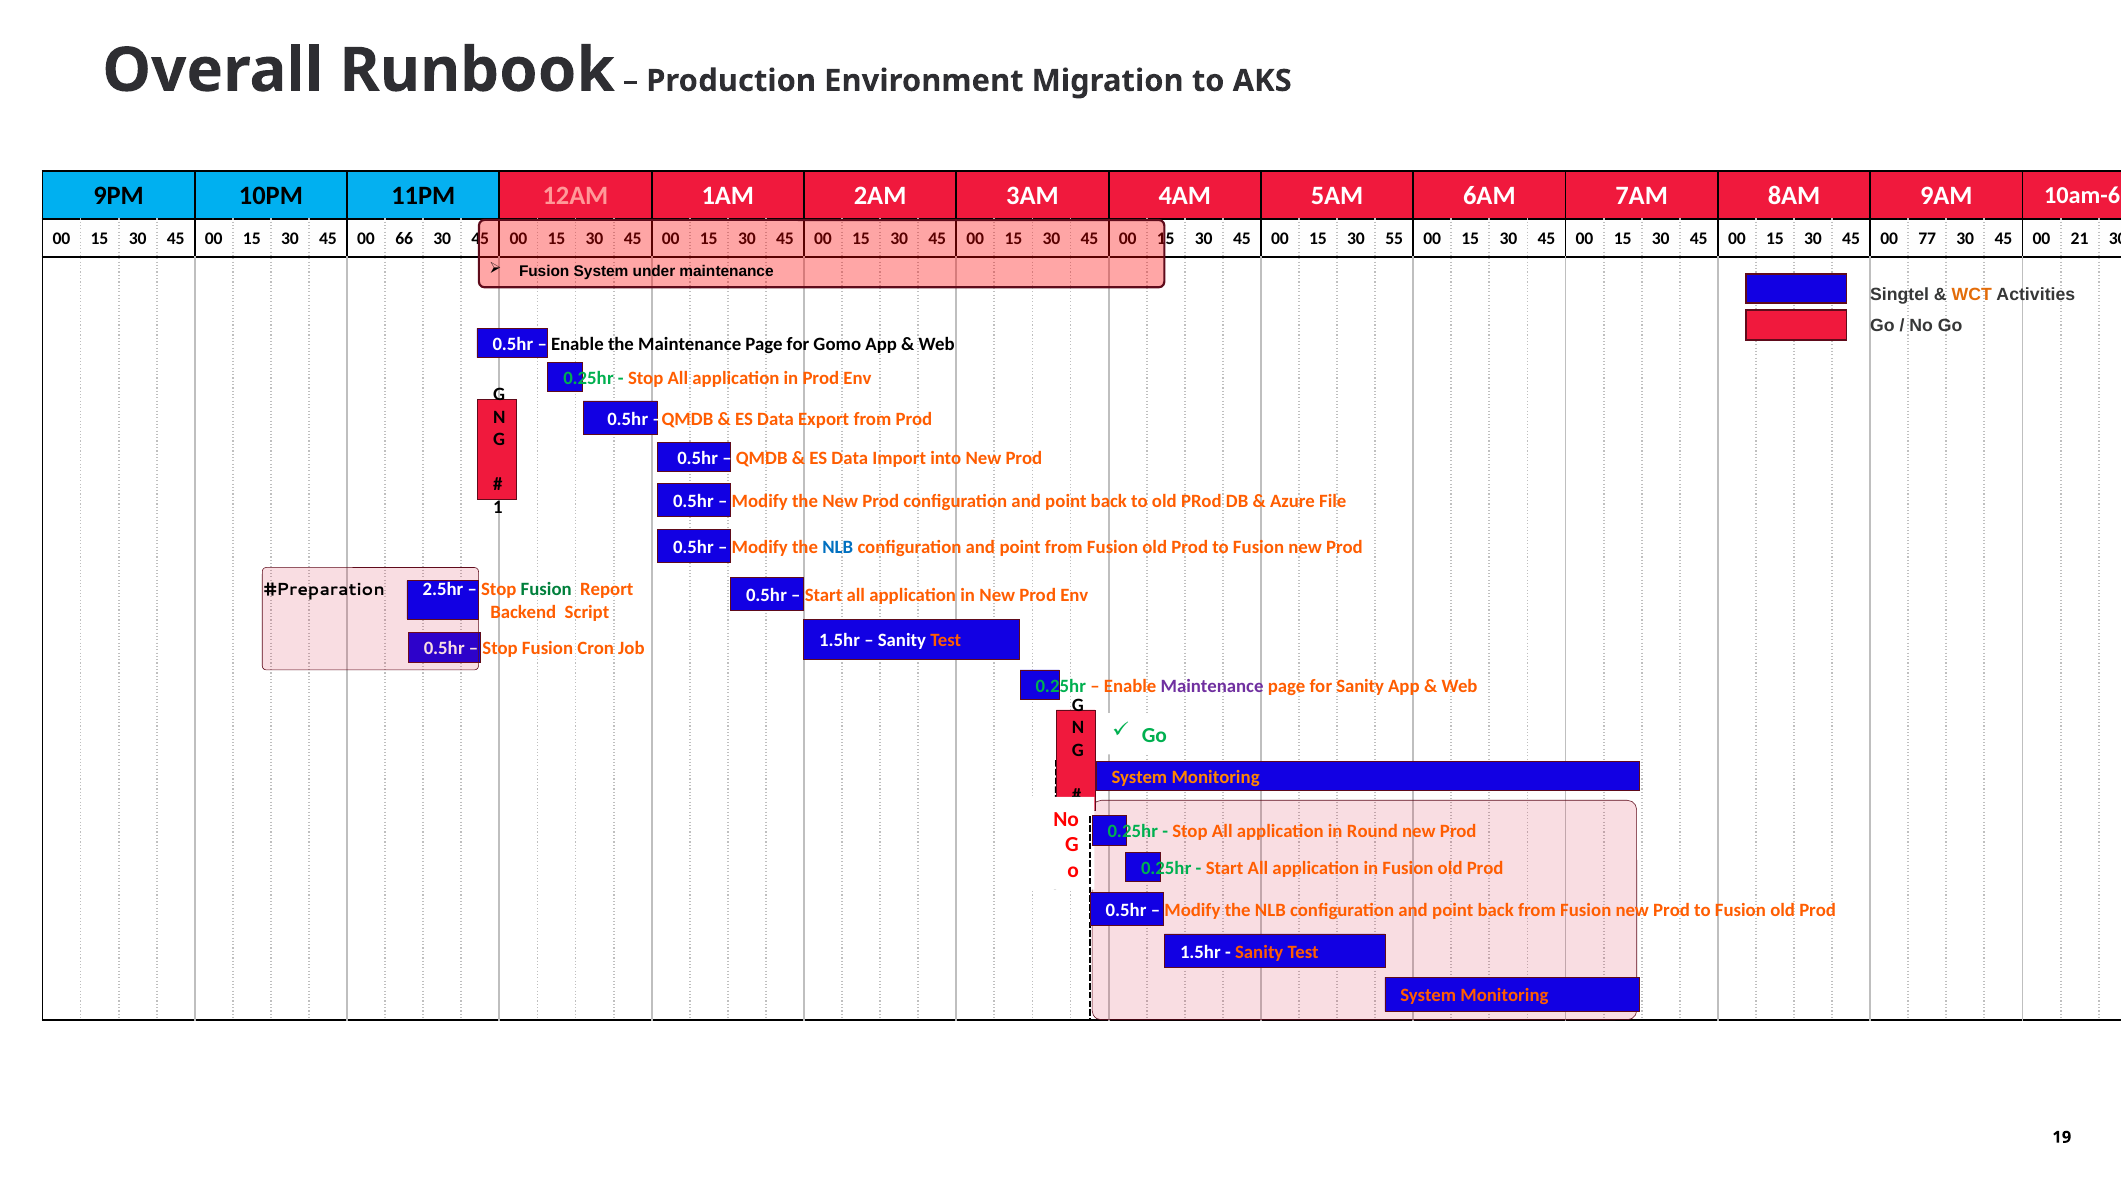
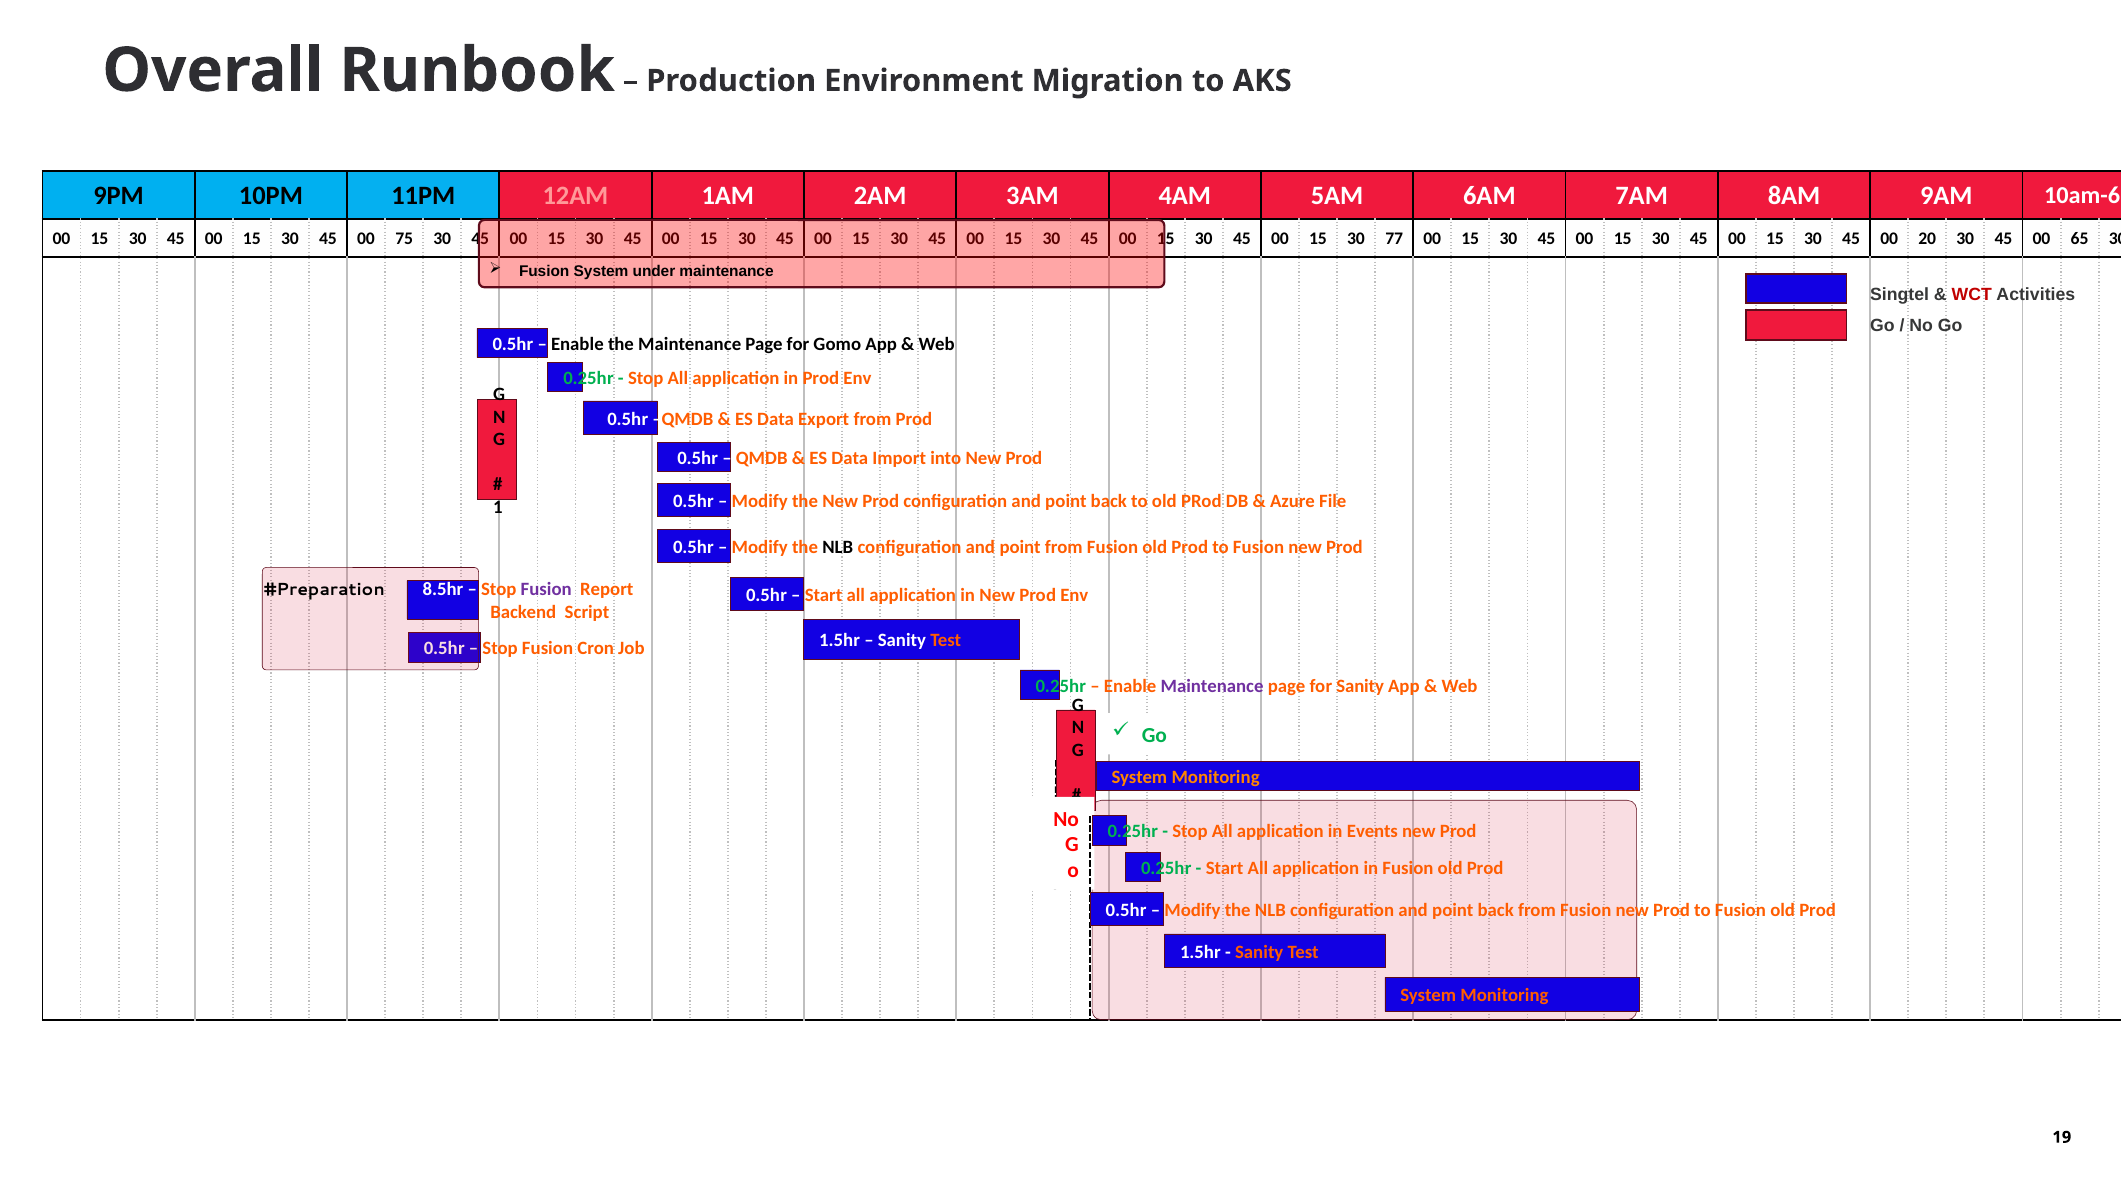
66: 66 -> 75
55: 55 -> 77
77: 77 -> 20
21: 21 -> 65
WCT colour: orange -> red
NLB at (838, 547) colour: blue -> black
2.5hr: 2.5hr -> 8.5hr
Fusion at (546, 590) colour: green -> purple
Round: Round -> Events
